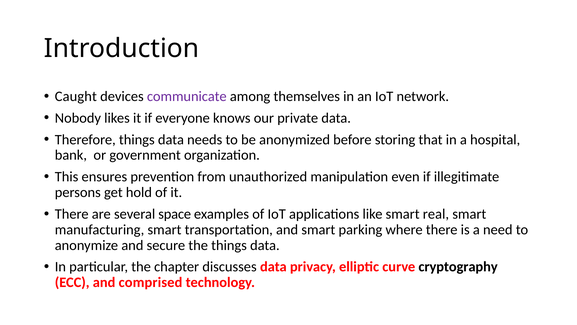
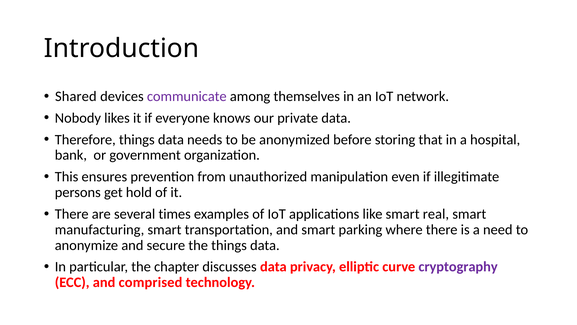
Caught: Caught -> Shared
space: space -> times
cryptography colour: black -> purple
